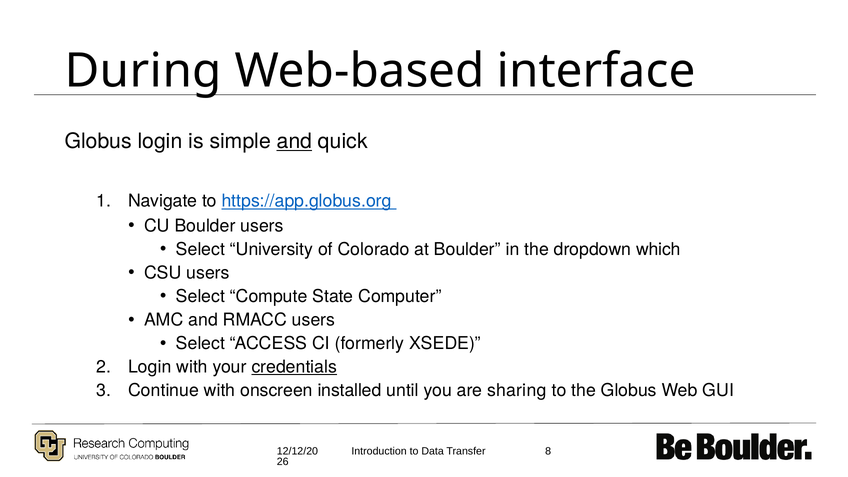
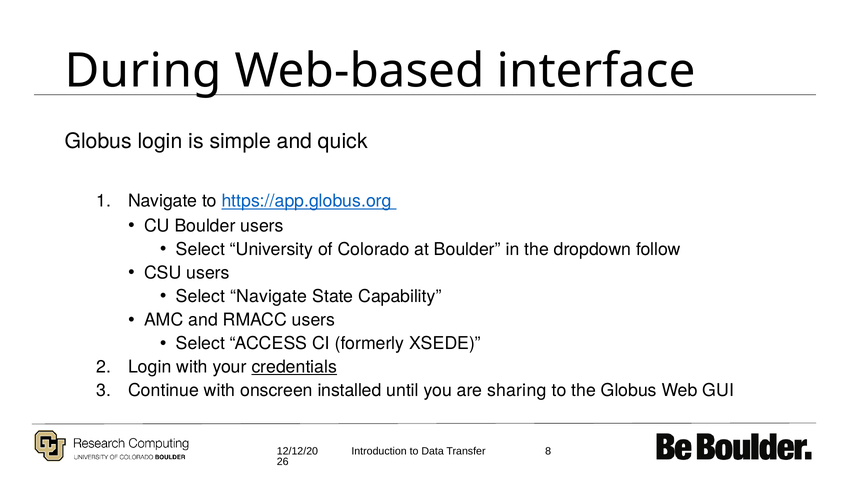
and at (294, 141) underline: present -> none
which: which -> follow
Select Compute: Compute -> Navigate
Computer: Computer -> Capability
